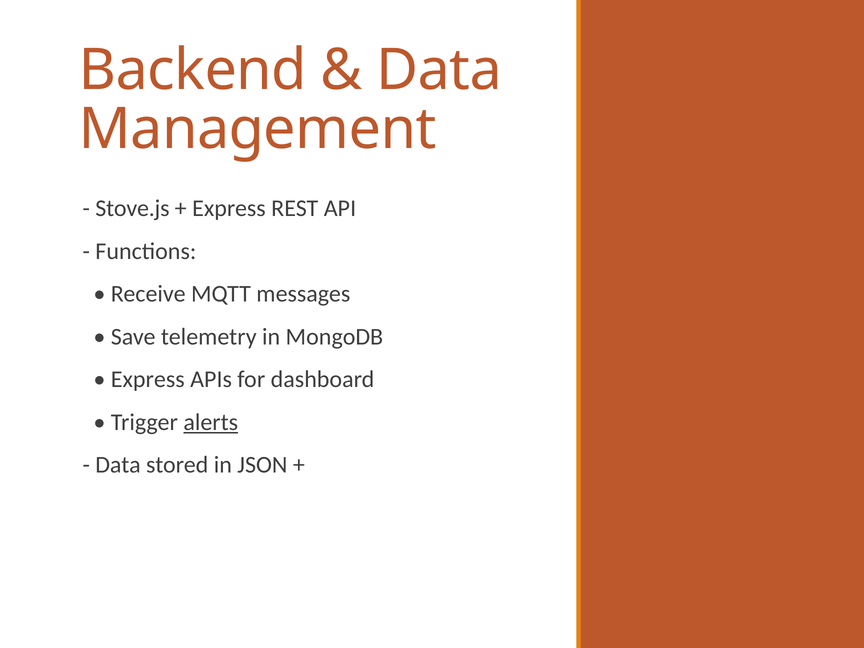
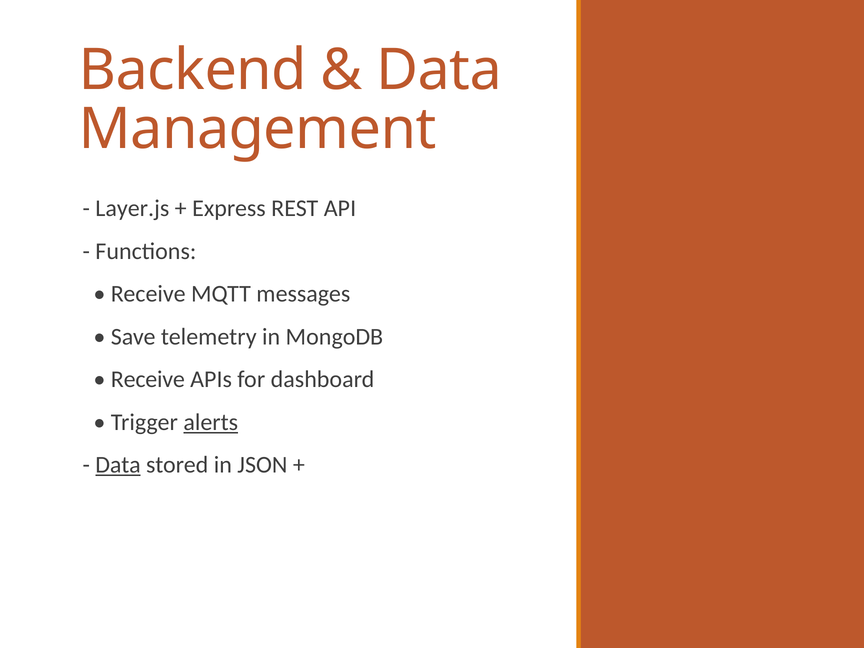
Stove.js: Stove.js -> Layer.js
Express at (148, 379): Express -> Receive
Data at (118, 465) underline: none -> present
